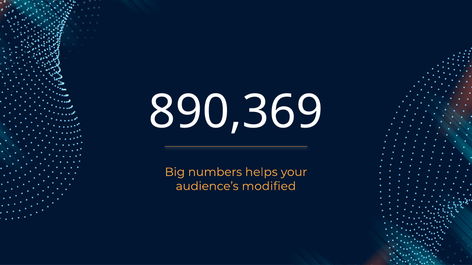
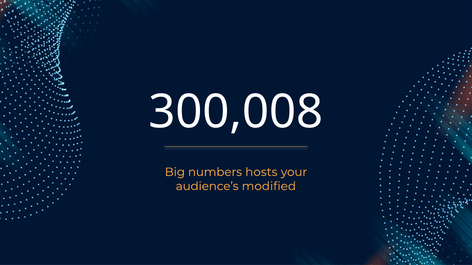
890,369: 890,369 -> 300,008
helps: helps -> hosts
